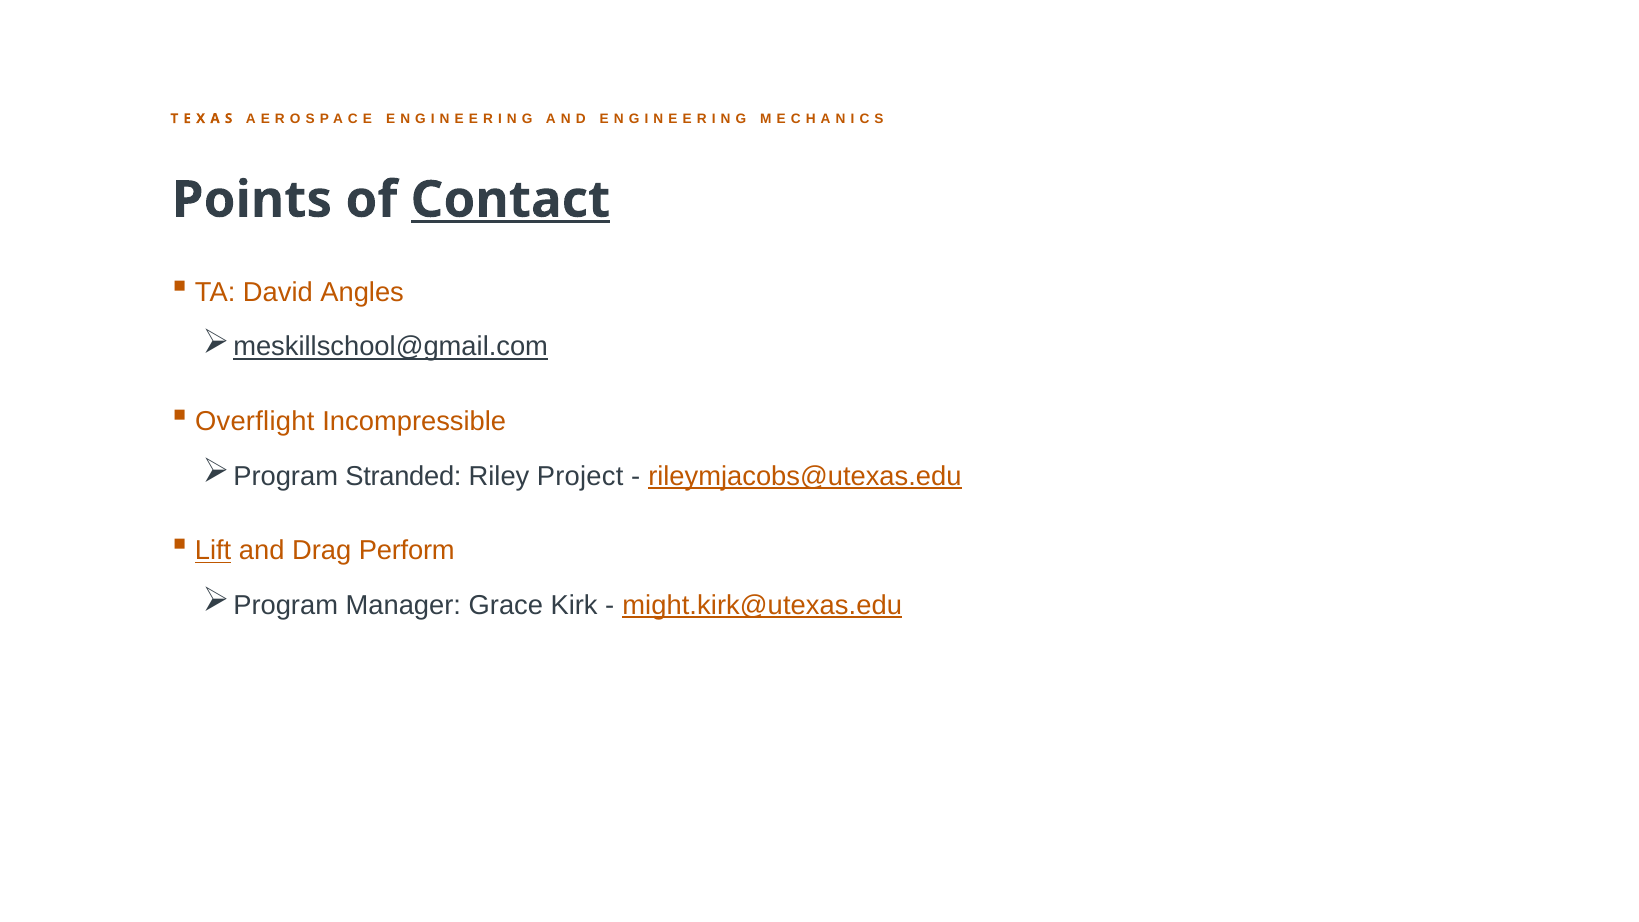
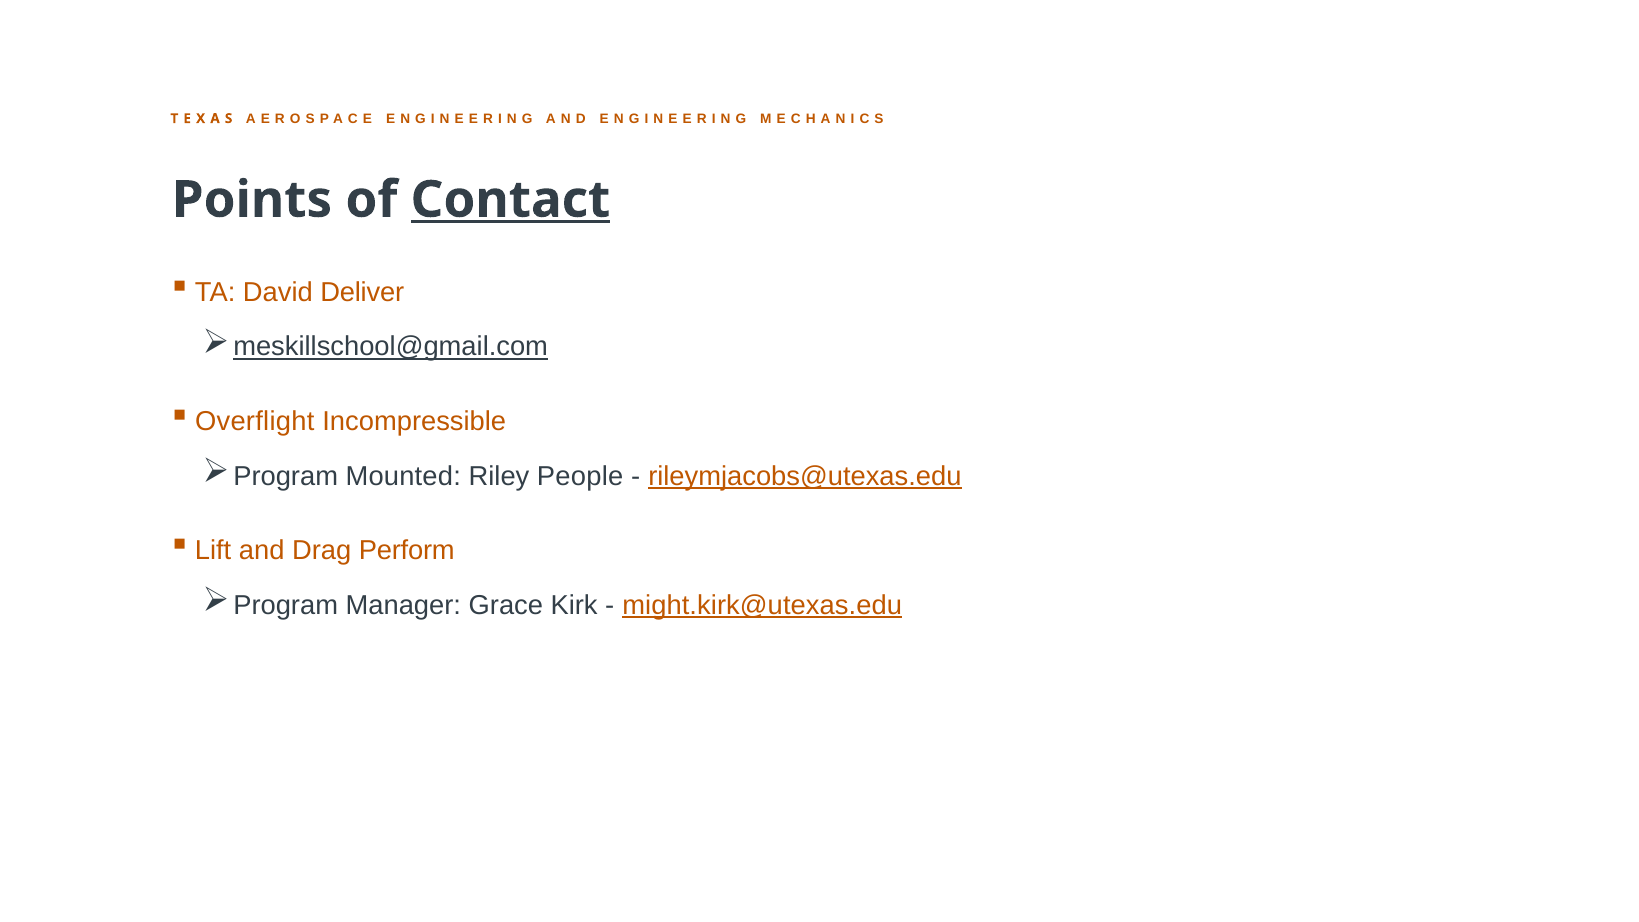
Angles: Angles -> Deliver
Stranded: Stranded -> Mounted
Project: Project -> People
Lift underline: present -> none
